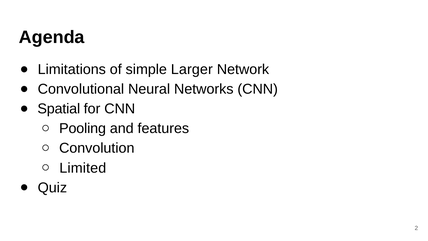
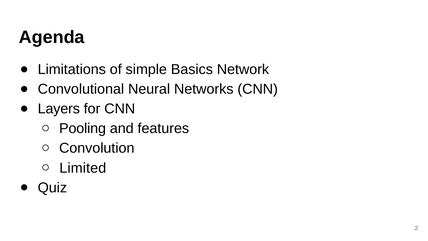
Larger: Larger -> Basics
Spatial: Spatial -> Layers
